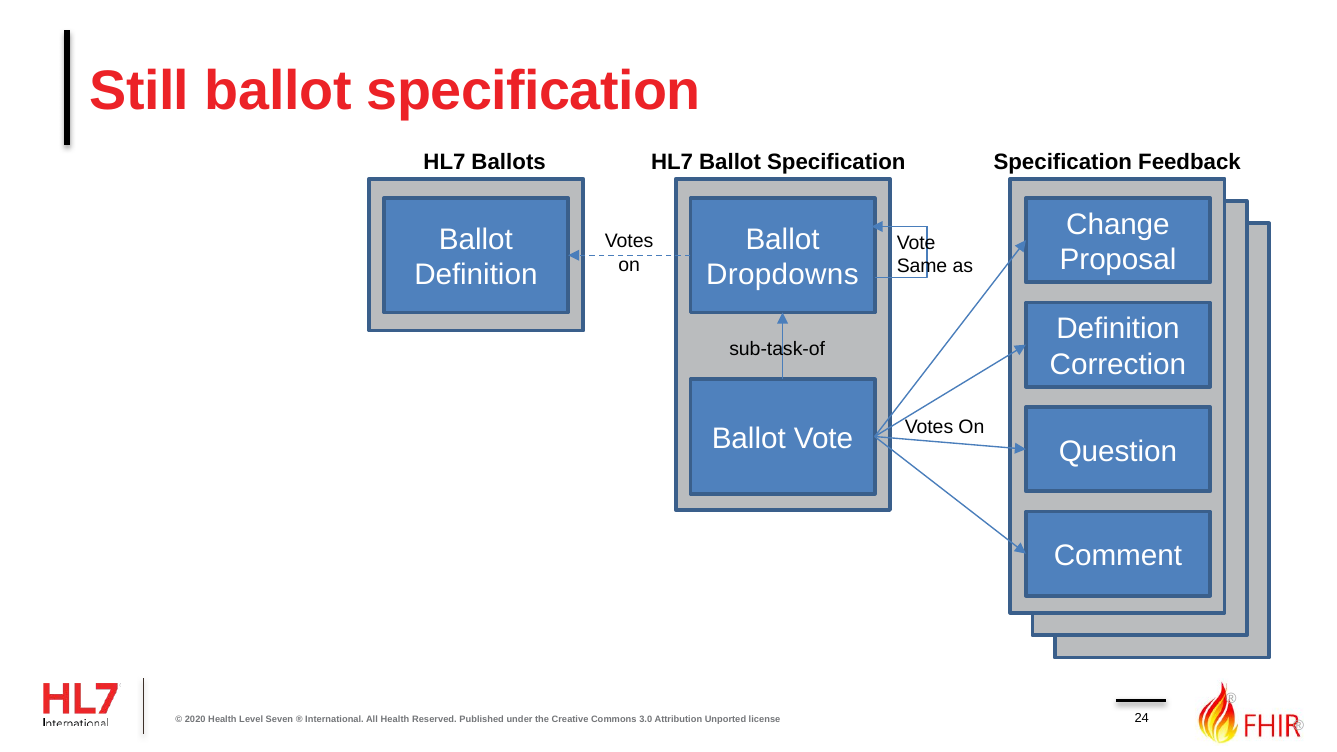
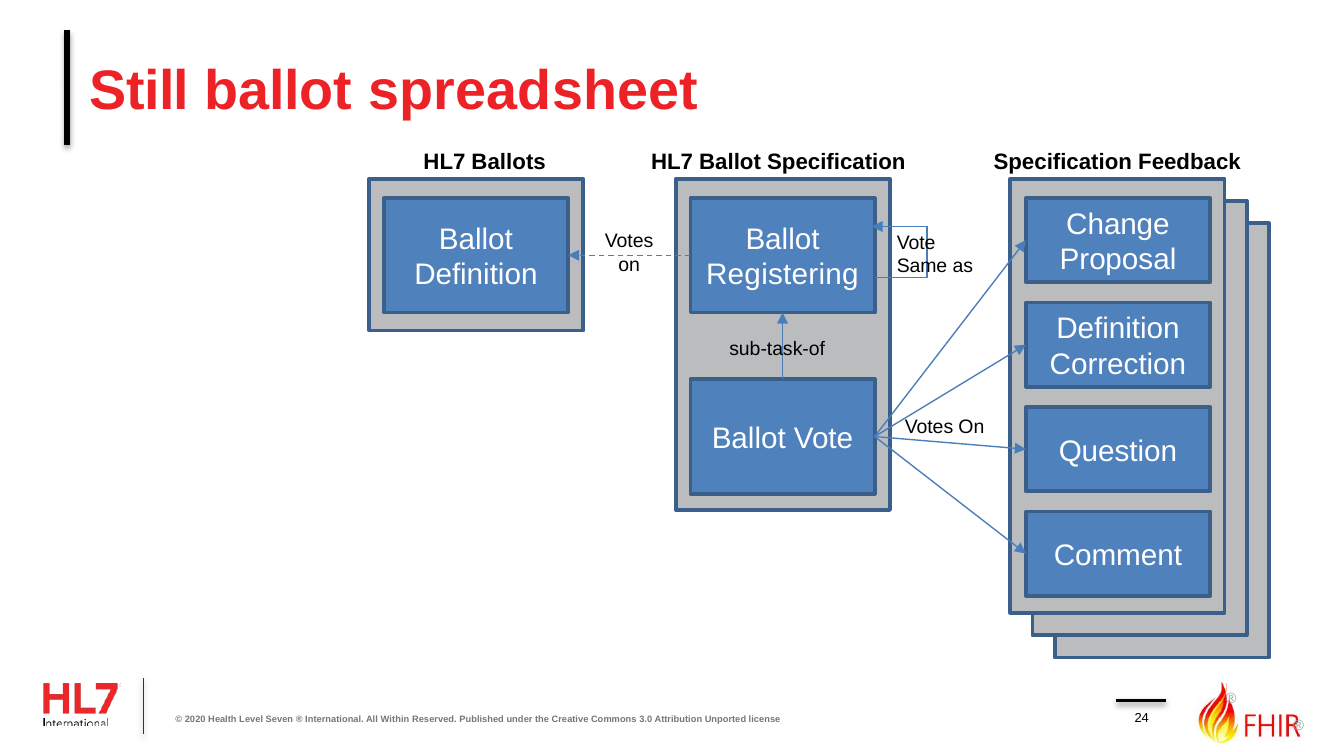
specification at (534, 91): specification -> spreadsheet
Dropdowns: Dropdowns -> Registering
All Health: Health -> Within
